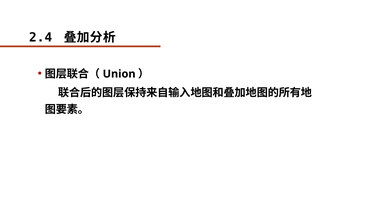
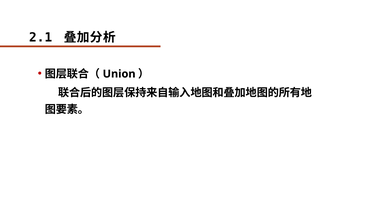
2.4: 2.4 -> 2.1
